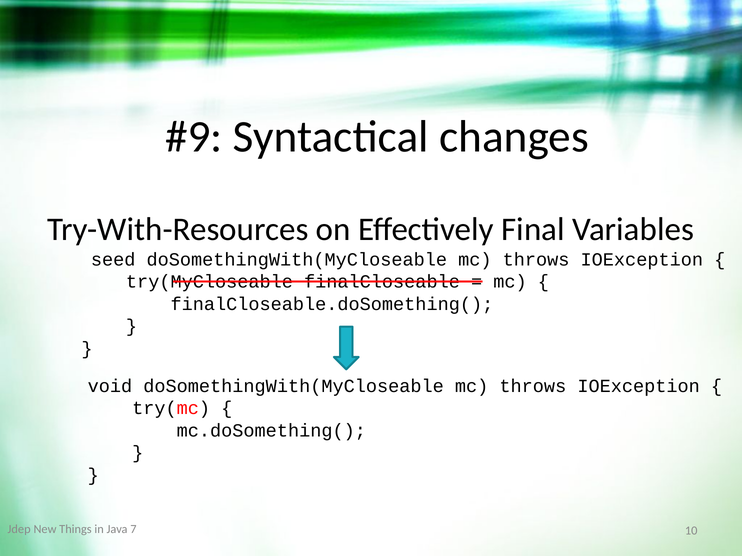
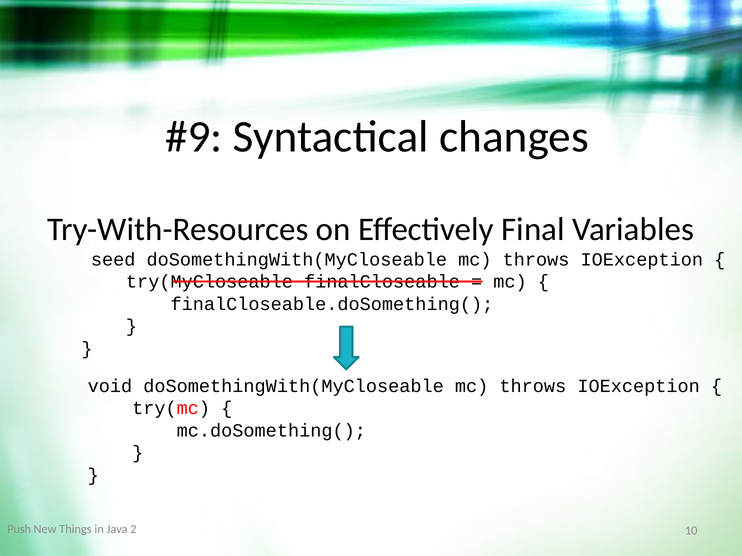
Jdep: Jdep -> Push
7: 7 -> 2
